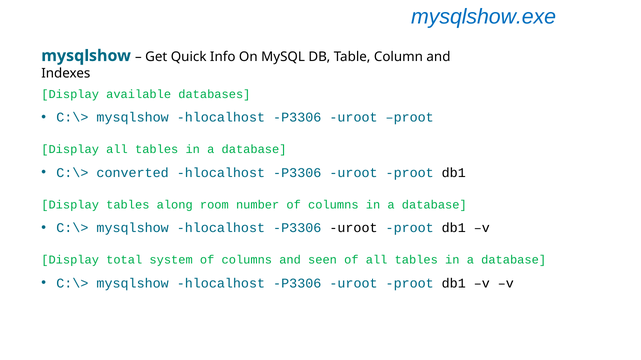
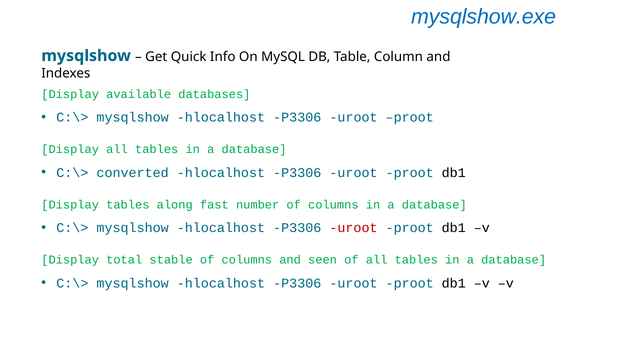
room: room -> fast
uroot at (353, 228) colour: black -> red
system: system -> stable
